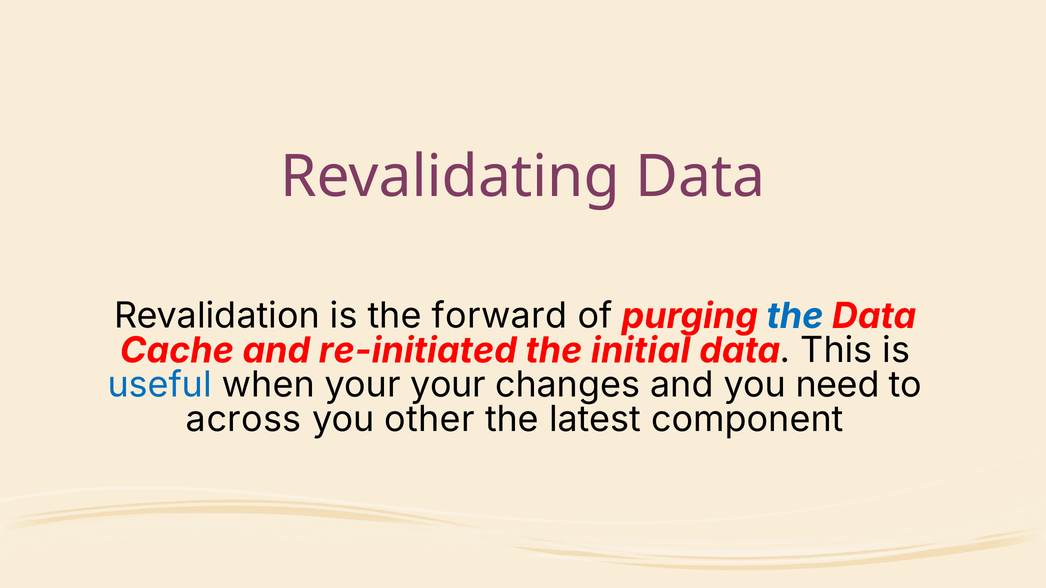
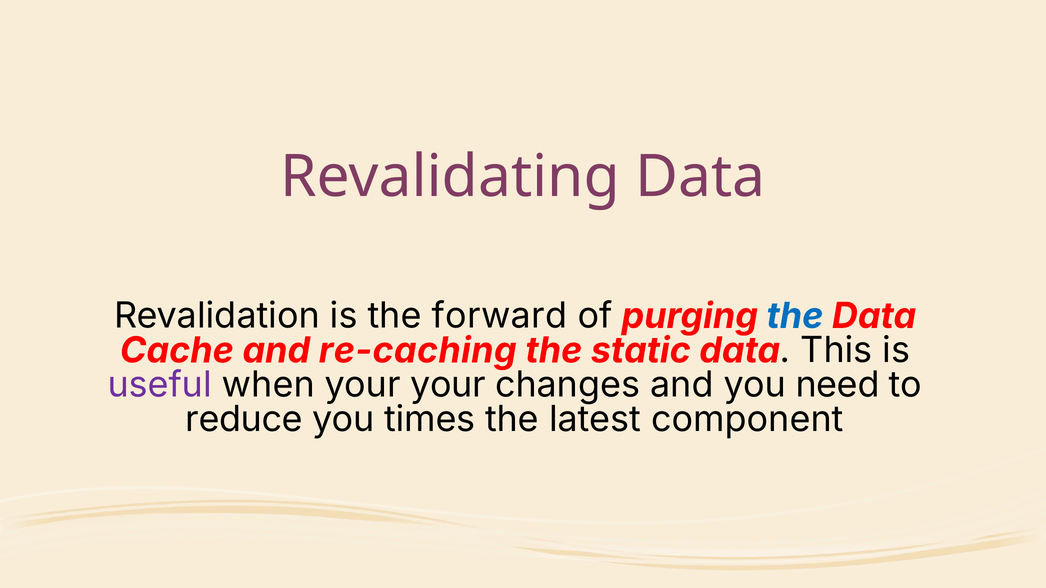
re-initiated: re-initiated -> re-caching
initial: initial -> static
useful colour: blue -> purple
across: across -> reduce
other: other -> times
